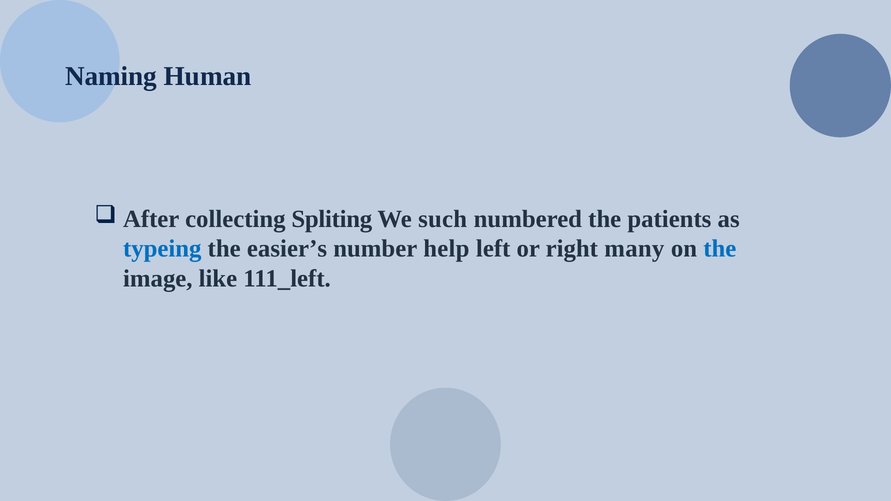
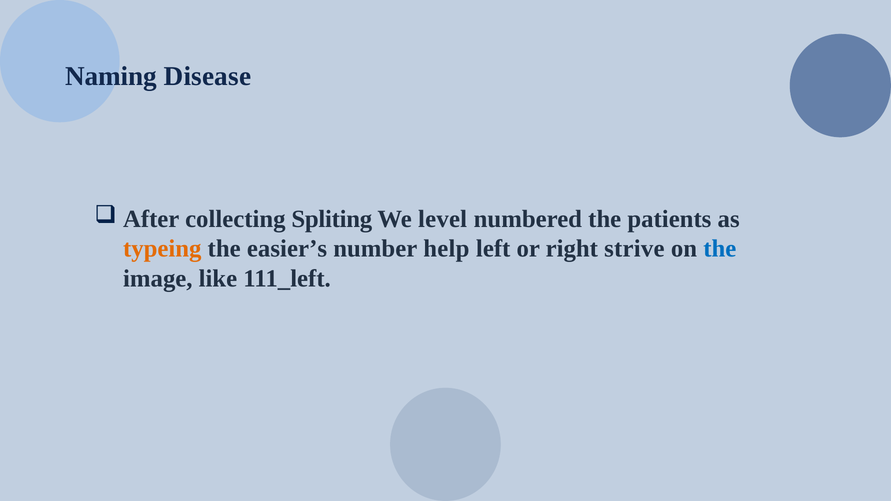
Human: Human -> Disease
such: such -> level
typeing colour: blue -> orange
many: many -> strive
